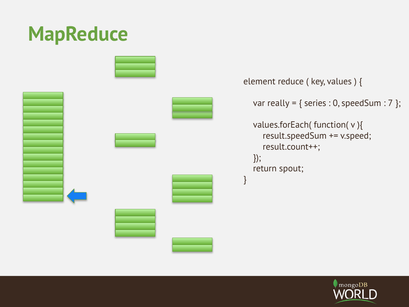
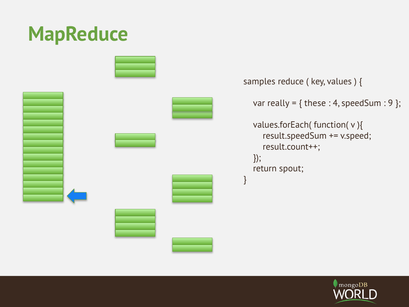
element: element -> samples
series: series -> these
0: 0 -> 4
7: 7 -> 9
